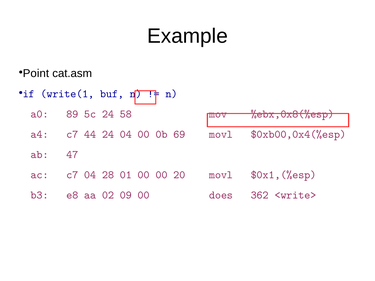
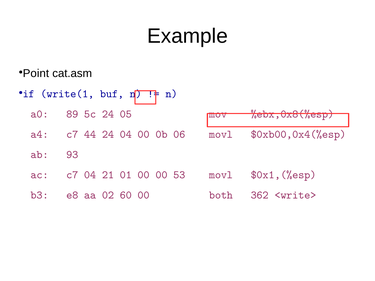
58: 58 -> 05
69: 69 -> 06
47: 47 -> 93
28: 28 -> 21
20: 20 -> 53
09: 09 -> 60
does: does -> both
